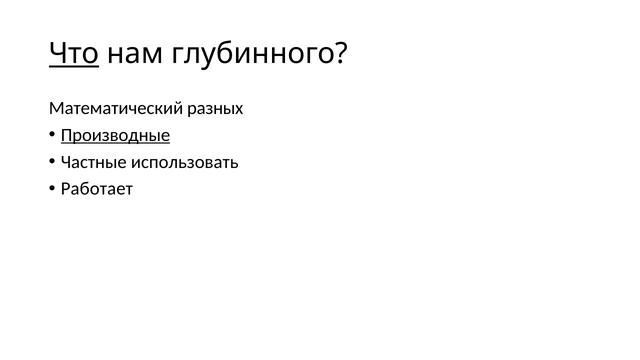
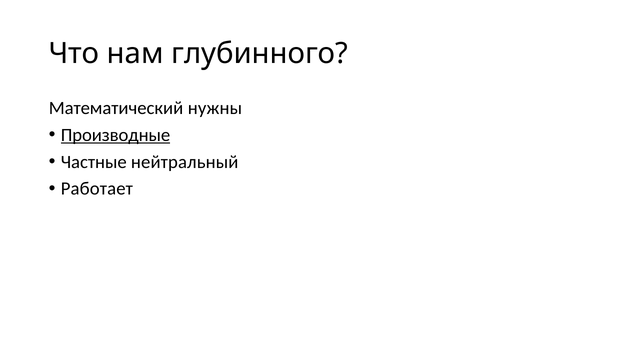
Что underline: present -> none
разных: разных -> нужны
использовать: использовать -> нейтральный
